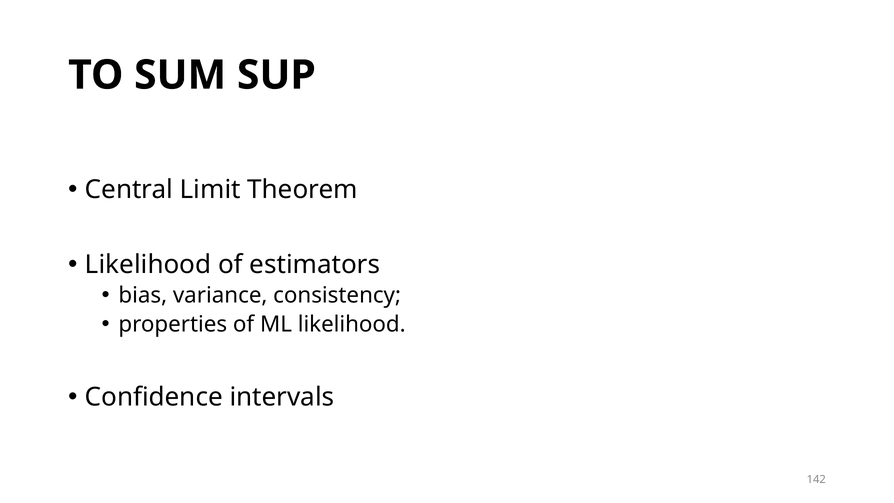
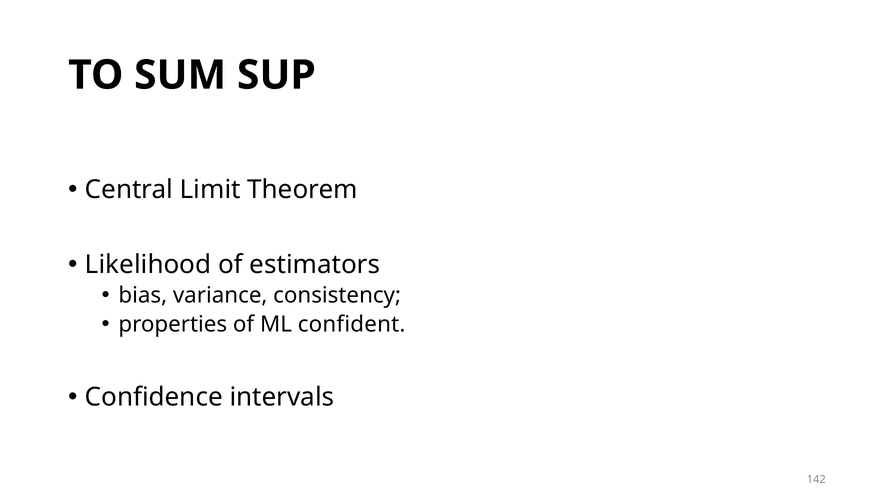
ML likelihood: likelihood -> confident
